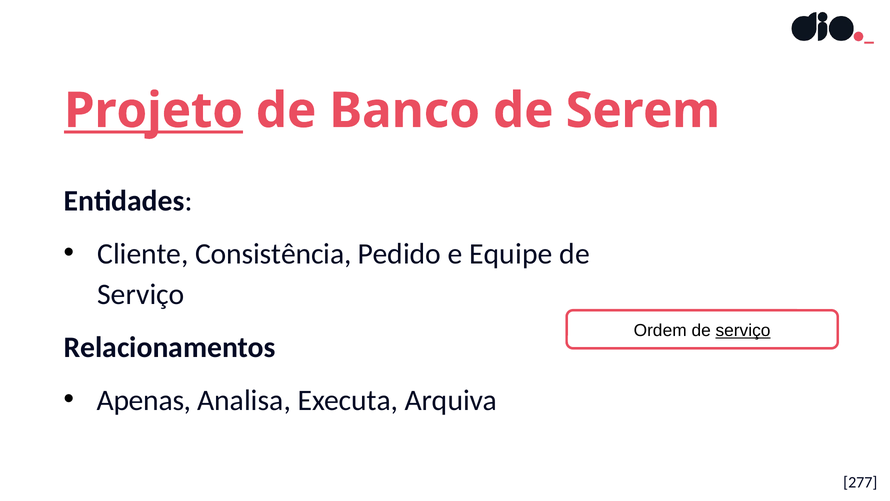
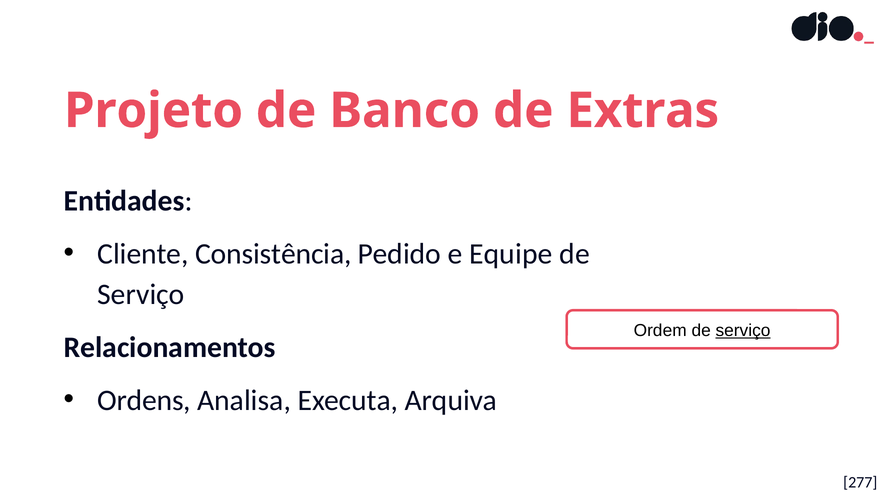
Projeto underline: present -> none
Serem: Serem -> Extras
Apenas: Apenas -> Ordens
